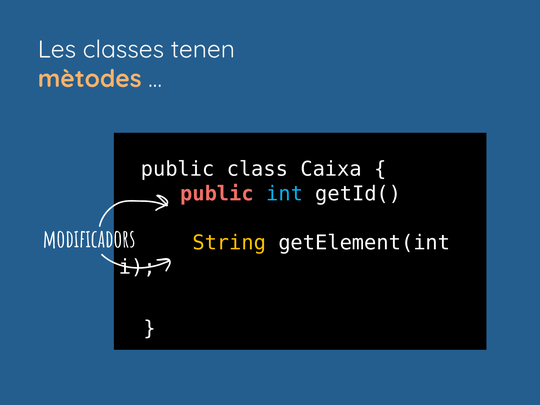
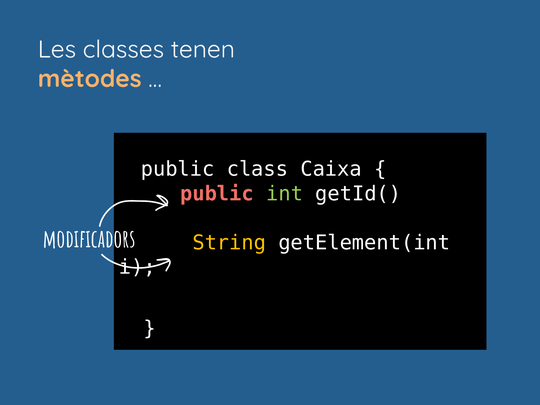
int colour: light blue -> light green
